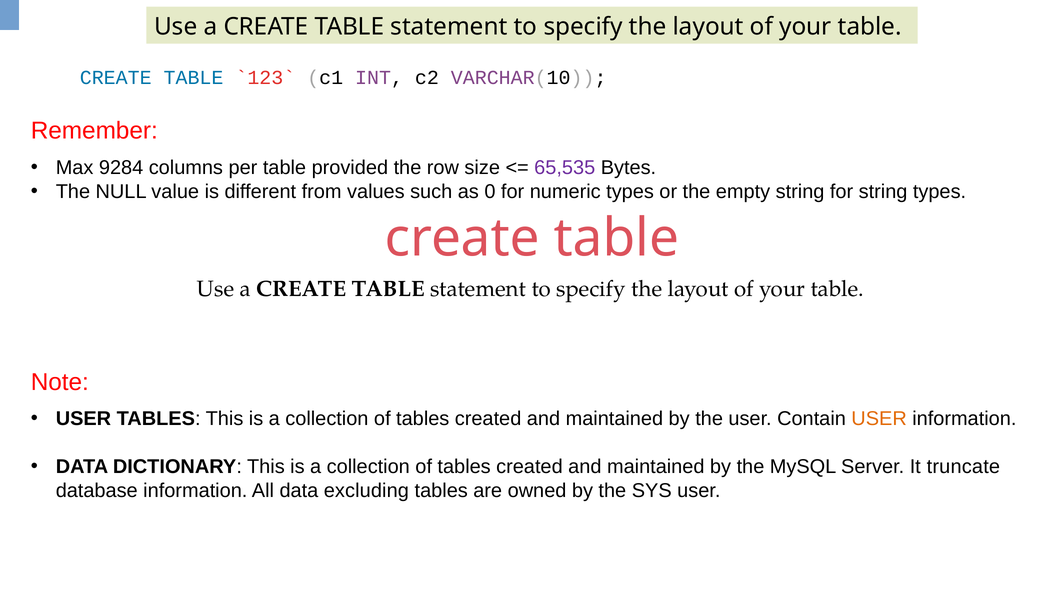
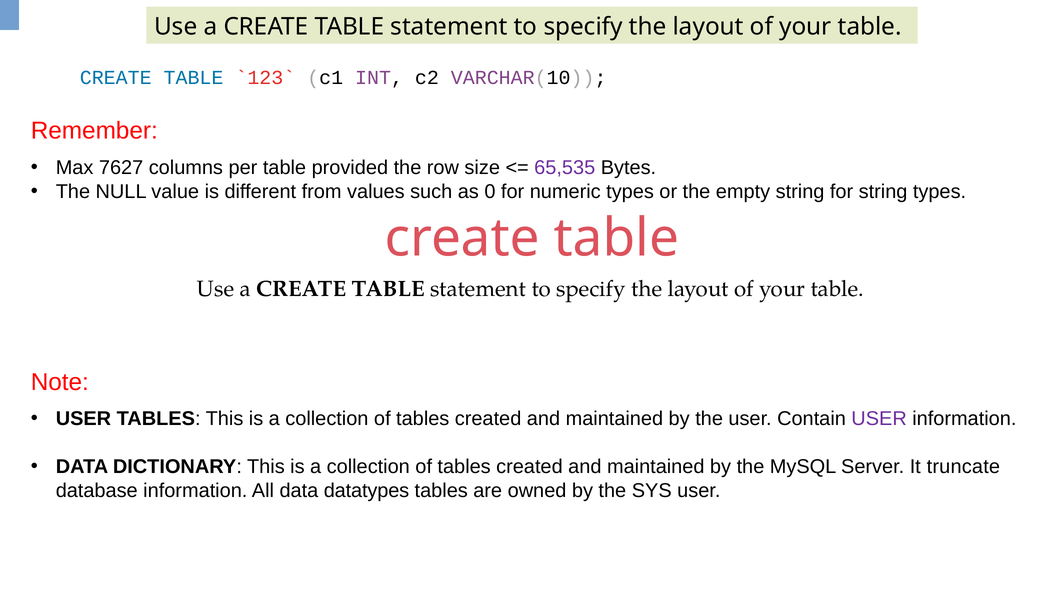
9284: 9284 -> 7627
USER at (879, 419) colour: orange -> purple
excluding: excluding -> datatypes
